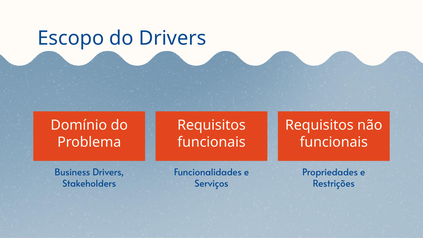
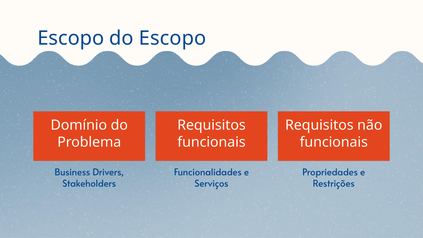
do Drivers: Drivers -> Escopo
